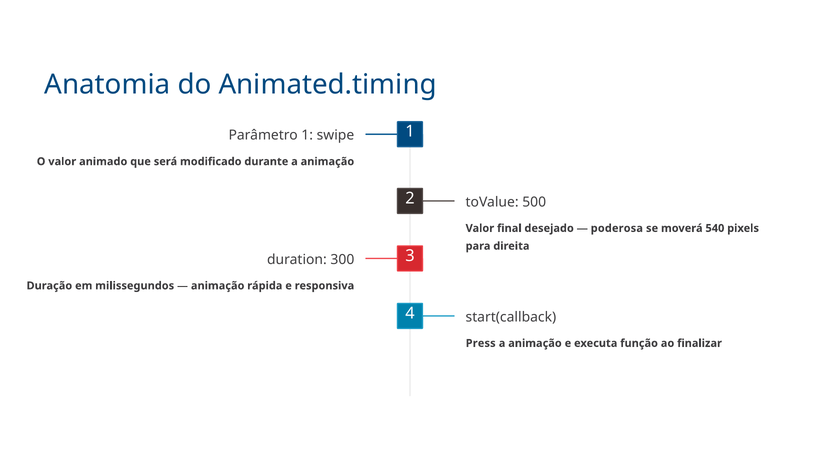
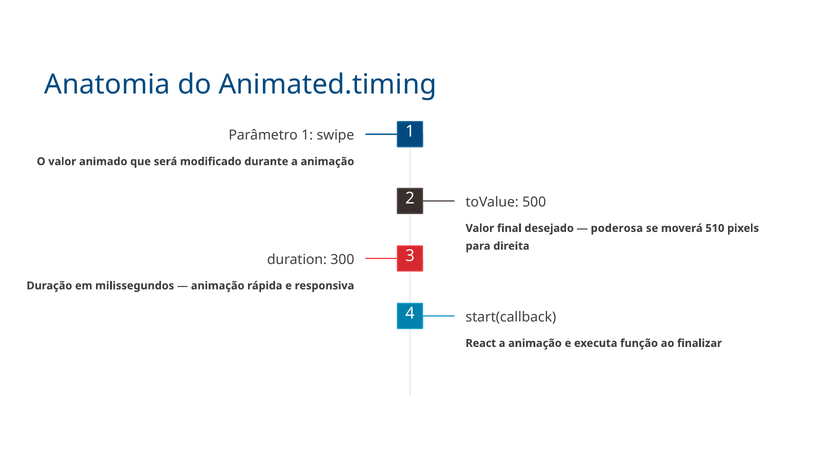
540: 540 -> 510
Press: Press -> React
